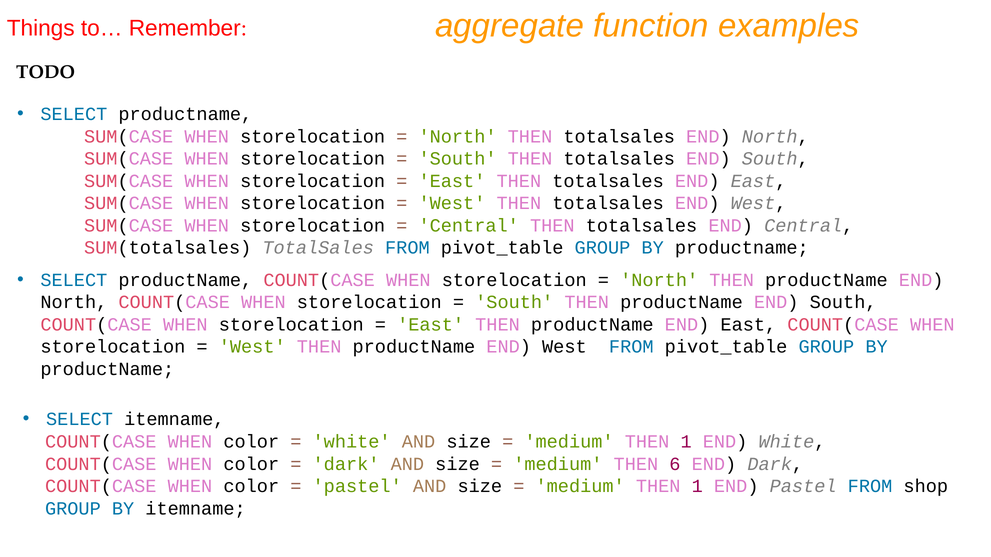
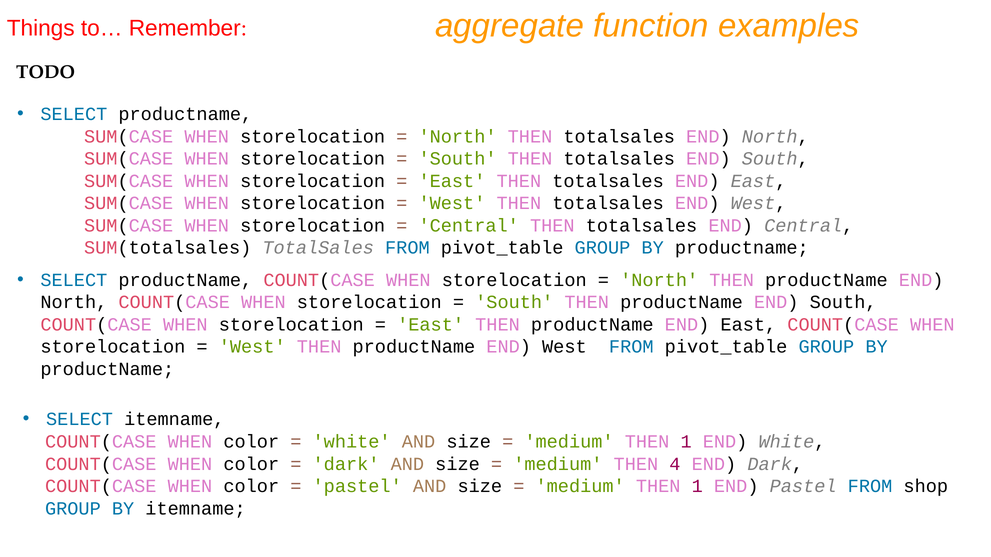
6: 6 -> 4
